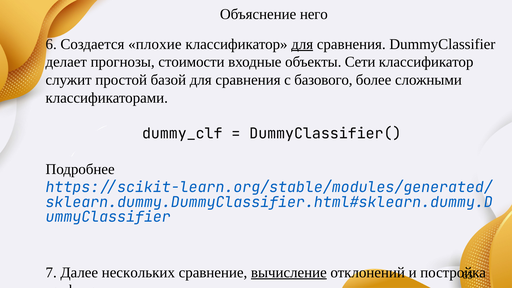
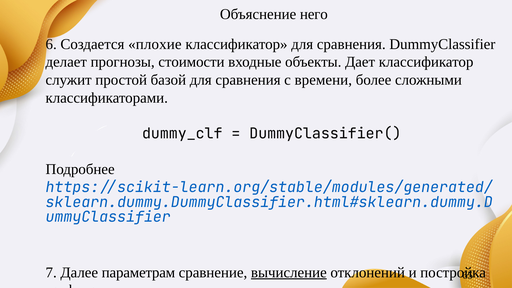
для at (302, 44) underline: present -> none
Сети: Сети -> Дает
базового: базового -> времени
нескольких: нескольких -> параметрам
